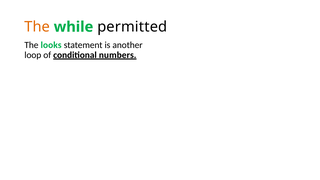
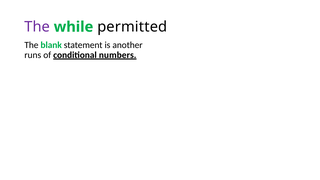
The at (37, 27) colour: orange -> purple
looks: looks -> blank
loop: loop -> runs
